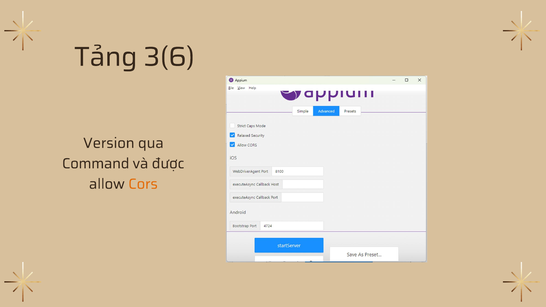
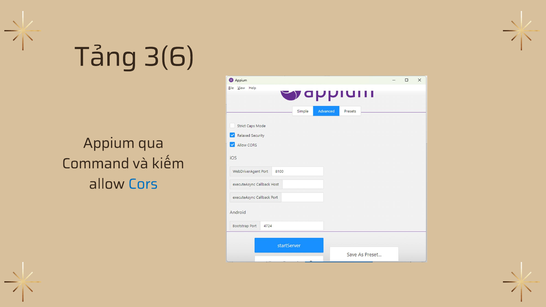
Version: Version -> Appium
được: được -> kiếm
Cors colour: orange -> blue
